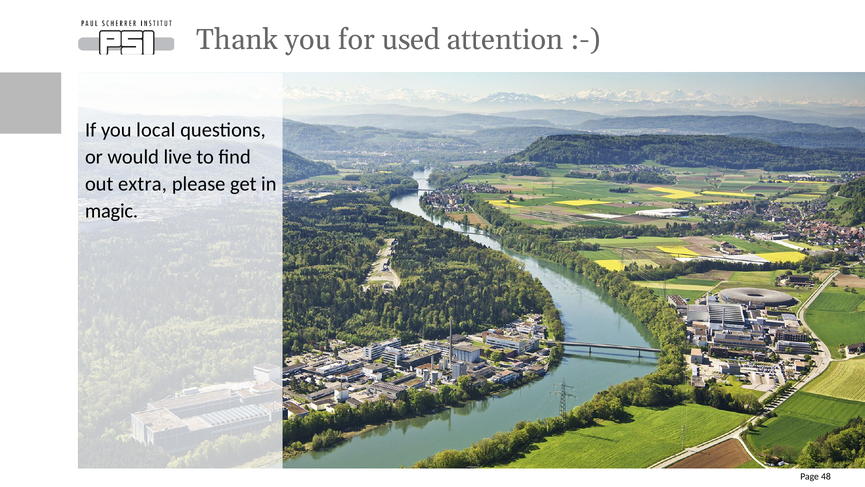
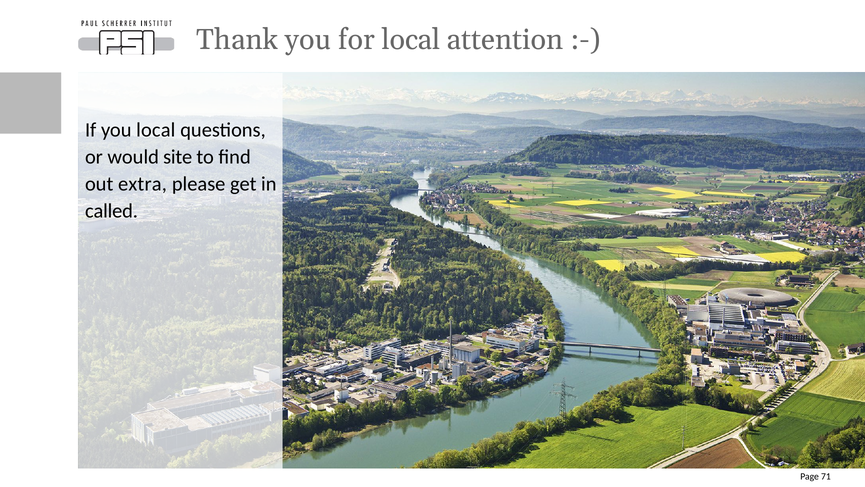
for used: used -> local
live: live -> site
magic: magic -> called
48: 48 -> 71
